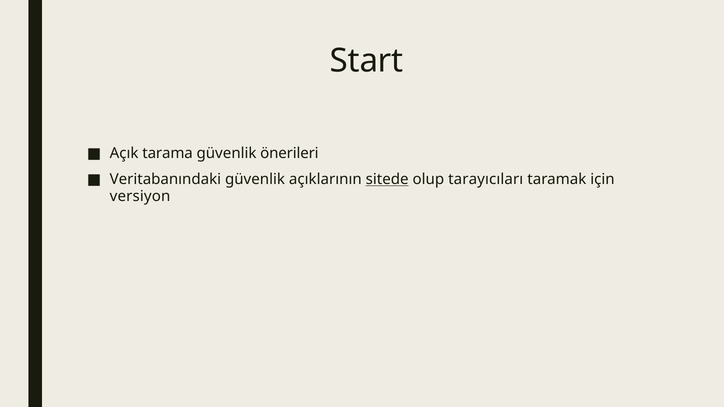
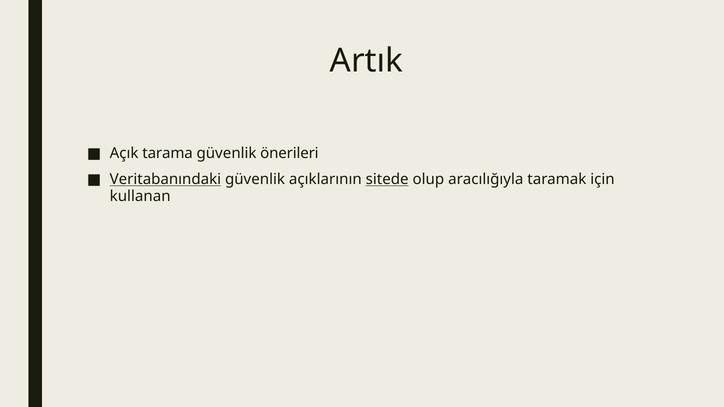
Start: Start -> Artık
Veritabanındaki underline: none -> present
tarayıcıları: tarayıcıları -> aracılığıyla
versiyon: versiyon -> kullanan
